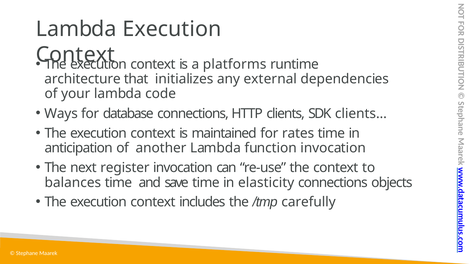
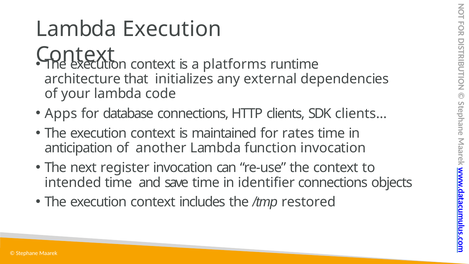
Ways: Ways -> Apps
balances: balances -> intended
elasticity: elasticity -> identifier
carefully: carefully -> restored
